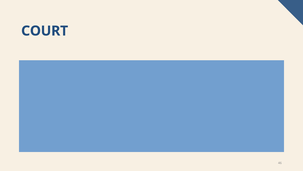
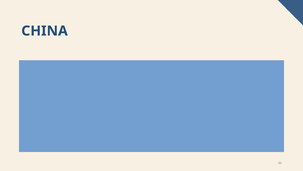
COURT: COURT -> CHINA
